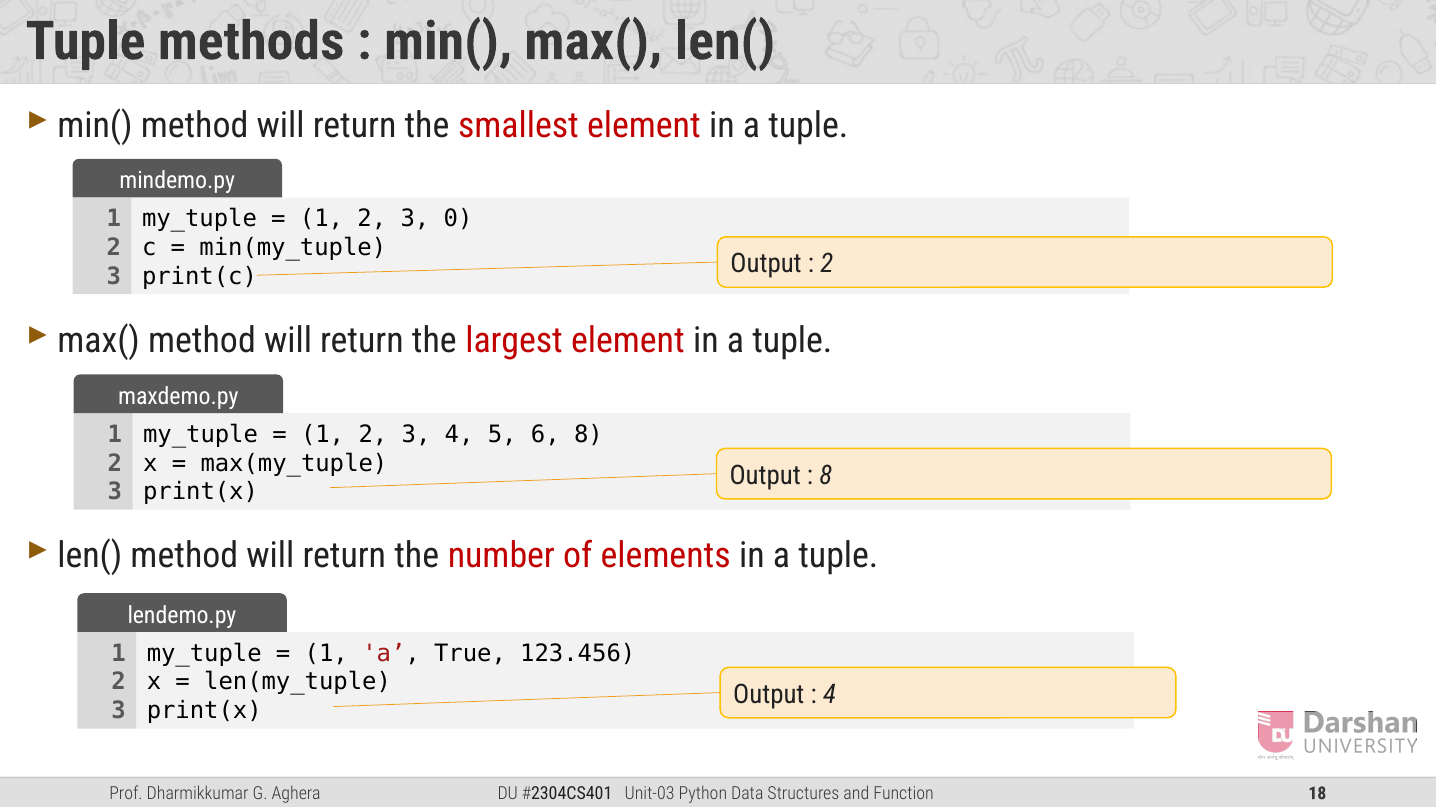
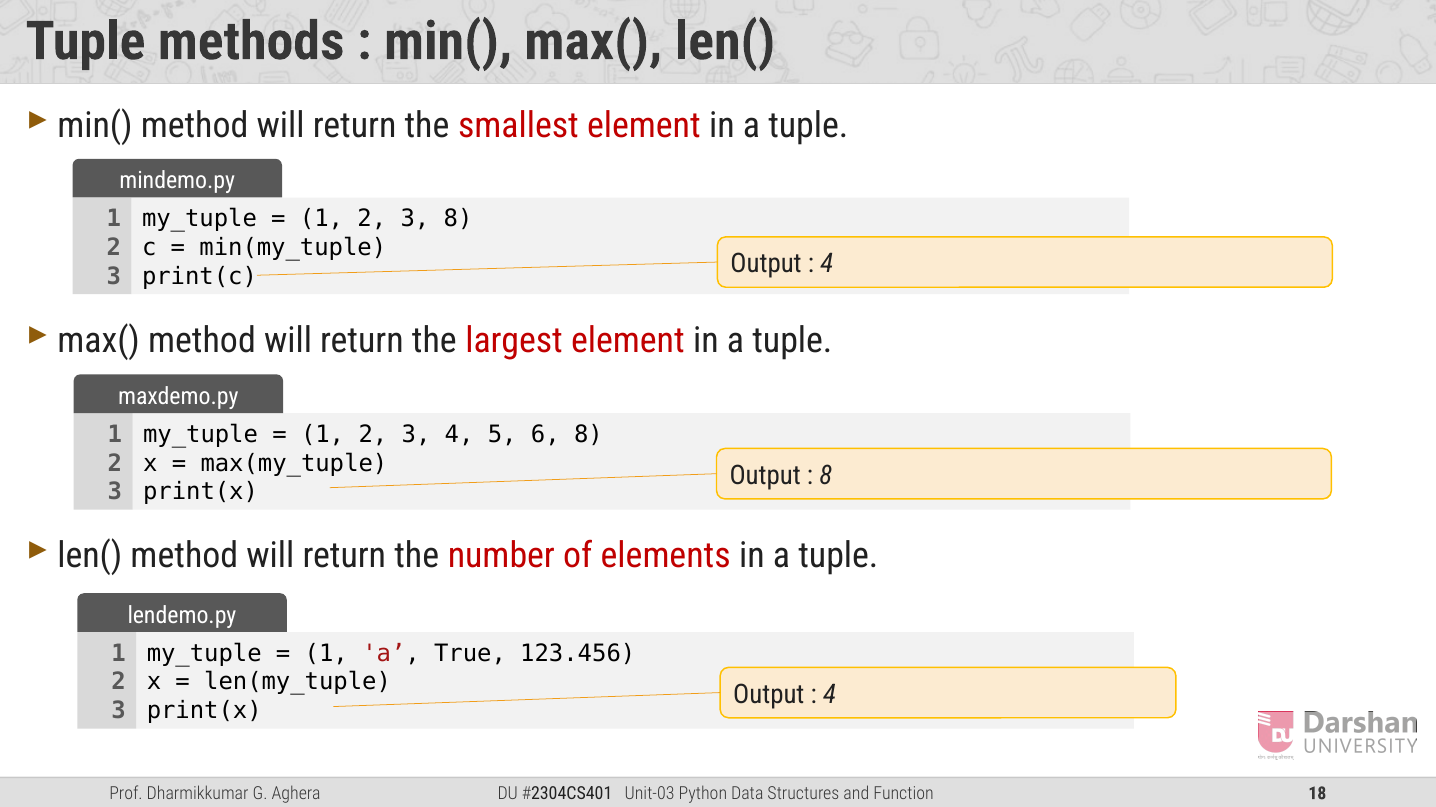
3 0: 0 -> 8
2 at (827, 264): 2 -> 4
